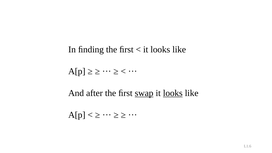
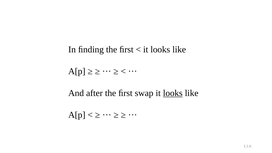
swap underline: present -> none
